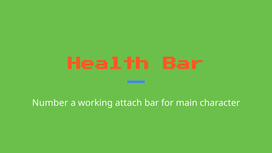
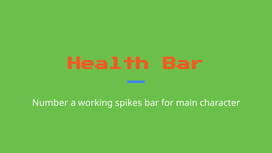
attach: attach -> spikes
